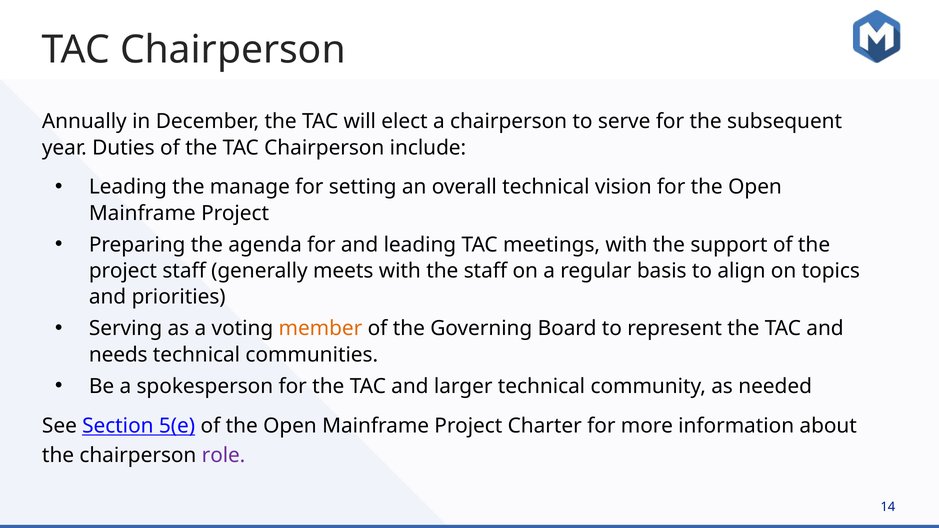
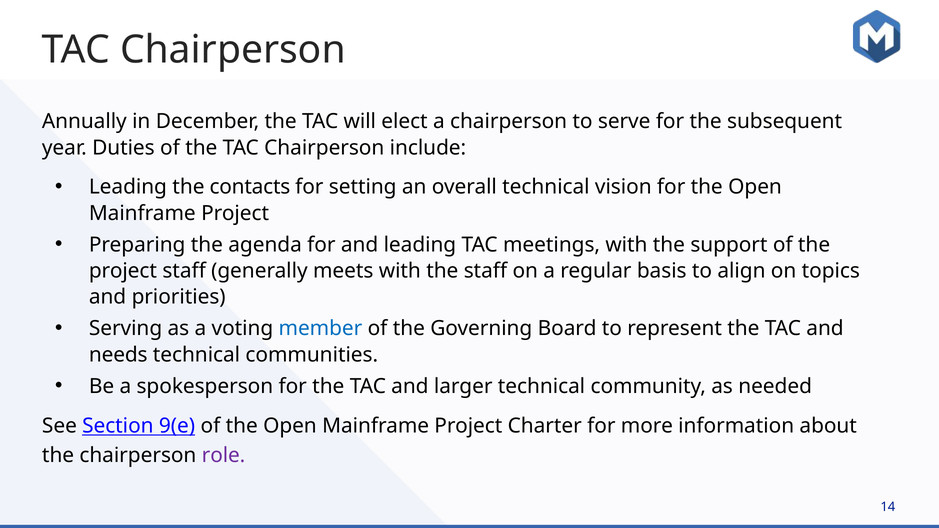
manage: manage -> contacts
member colour: orange -> blue
5(e: 5(e -> 9(e
